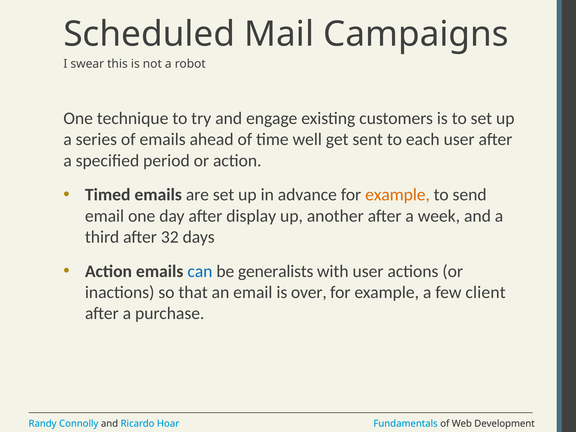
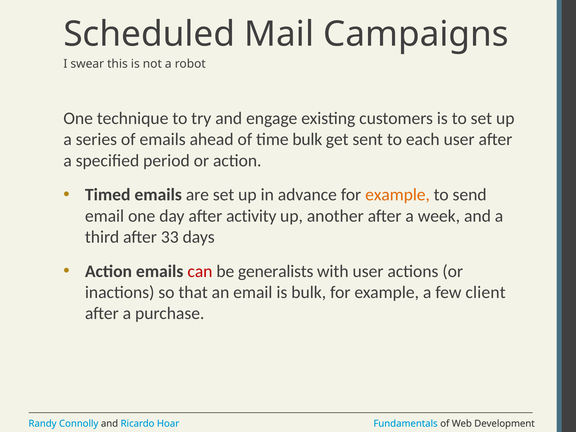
time well: well -> bulk
display: display -> activity
32: 32 -> 33
can colour: blue -> red
is over: over -> bulk
